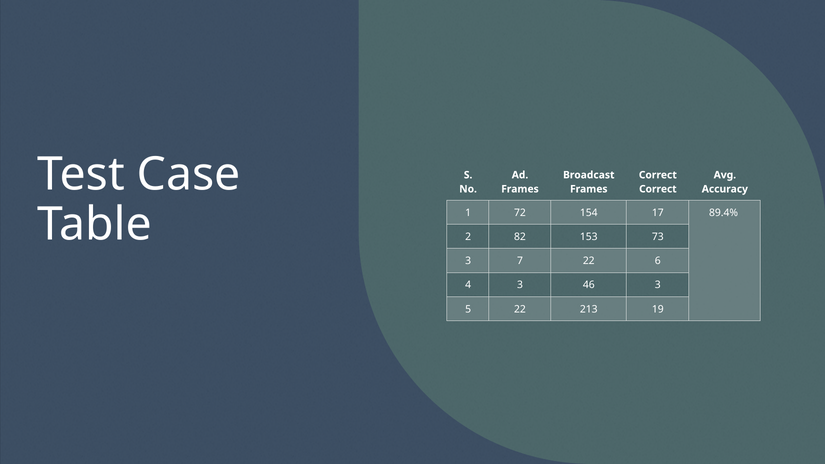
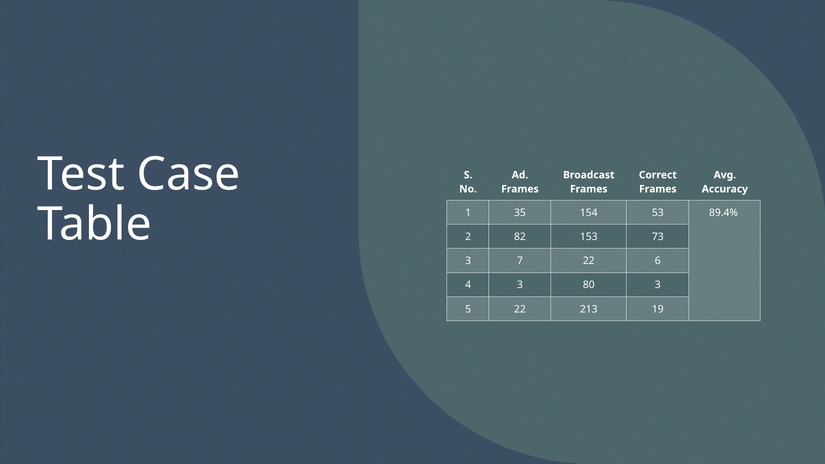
Correct at (658, 189): Correct -> Frames
72: 72 -> 35
17: 17 -> 53
46: 46 -> 80
